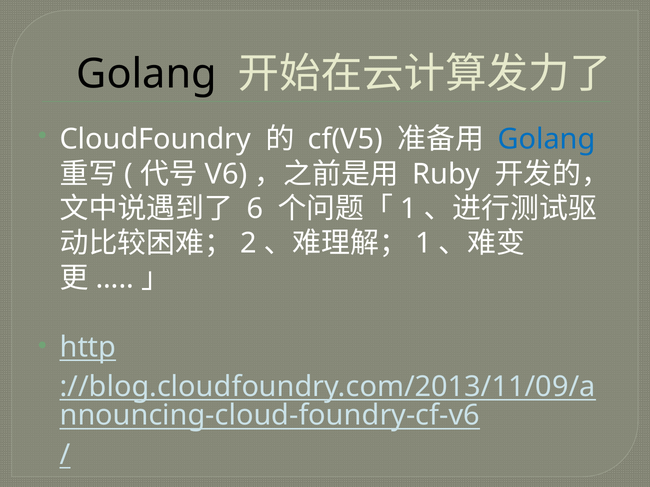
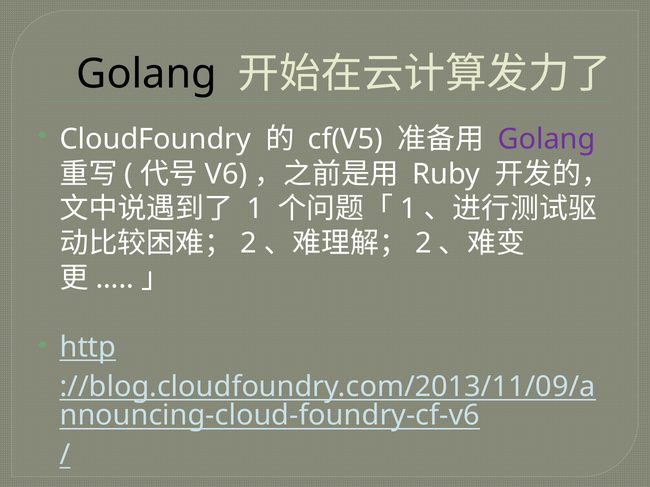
Golang at (546, 140) colour: blue -> purple
6 at (255, 209): 6 -> 1
1 at (423, 244): 1 -> 2
